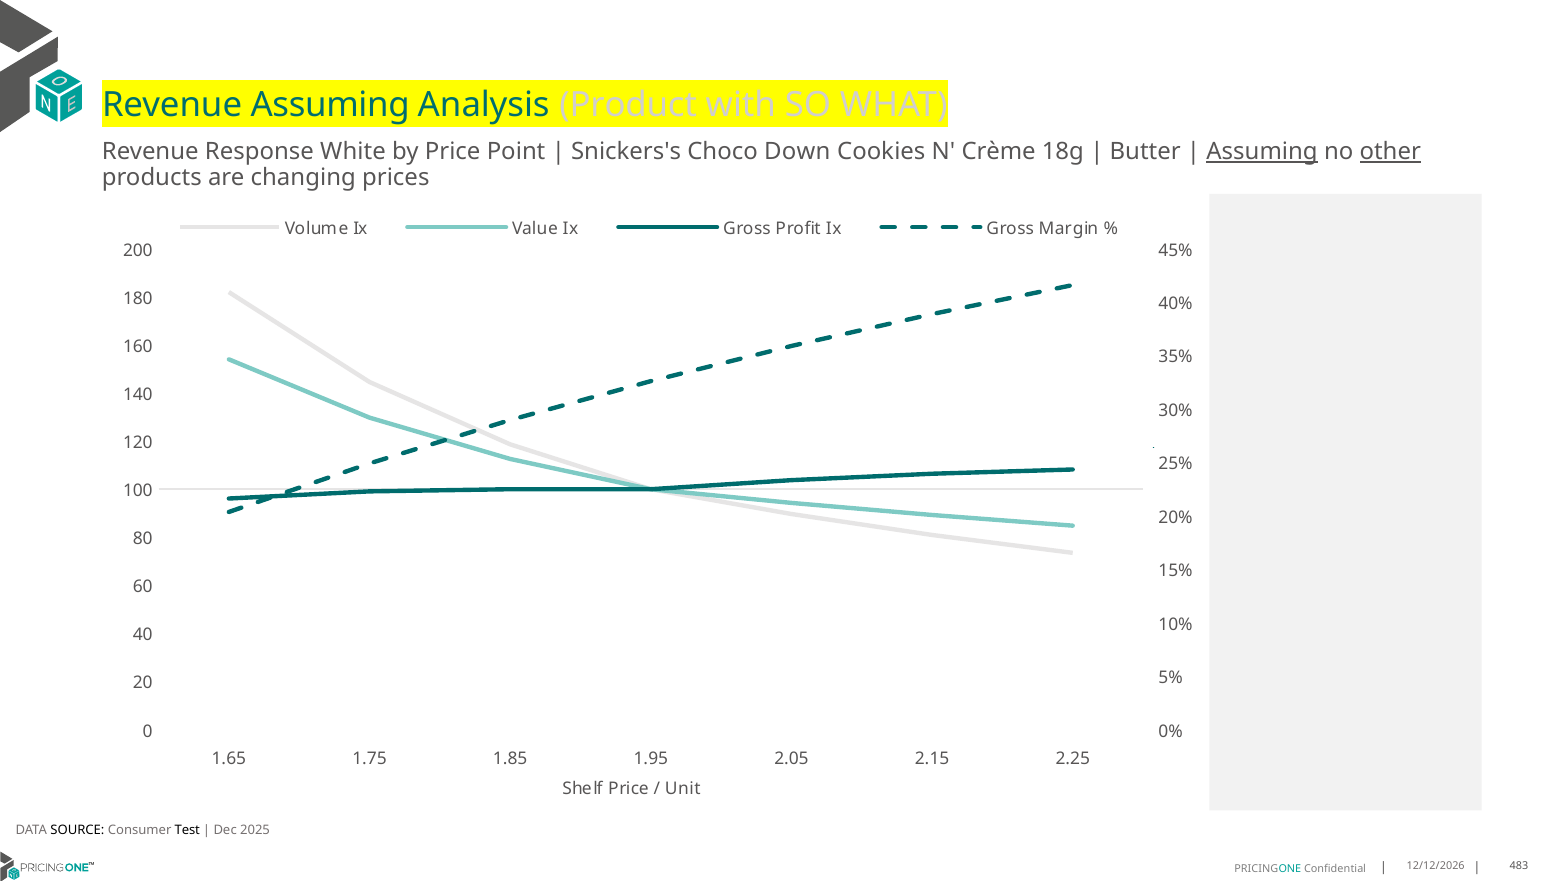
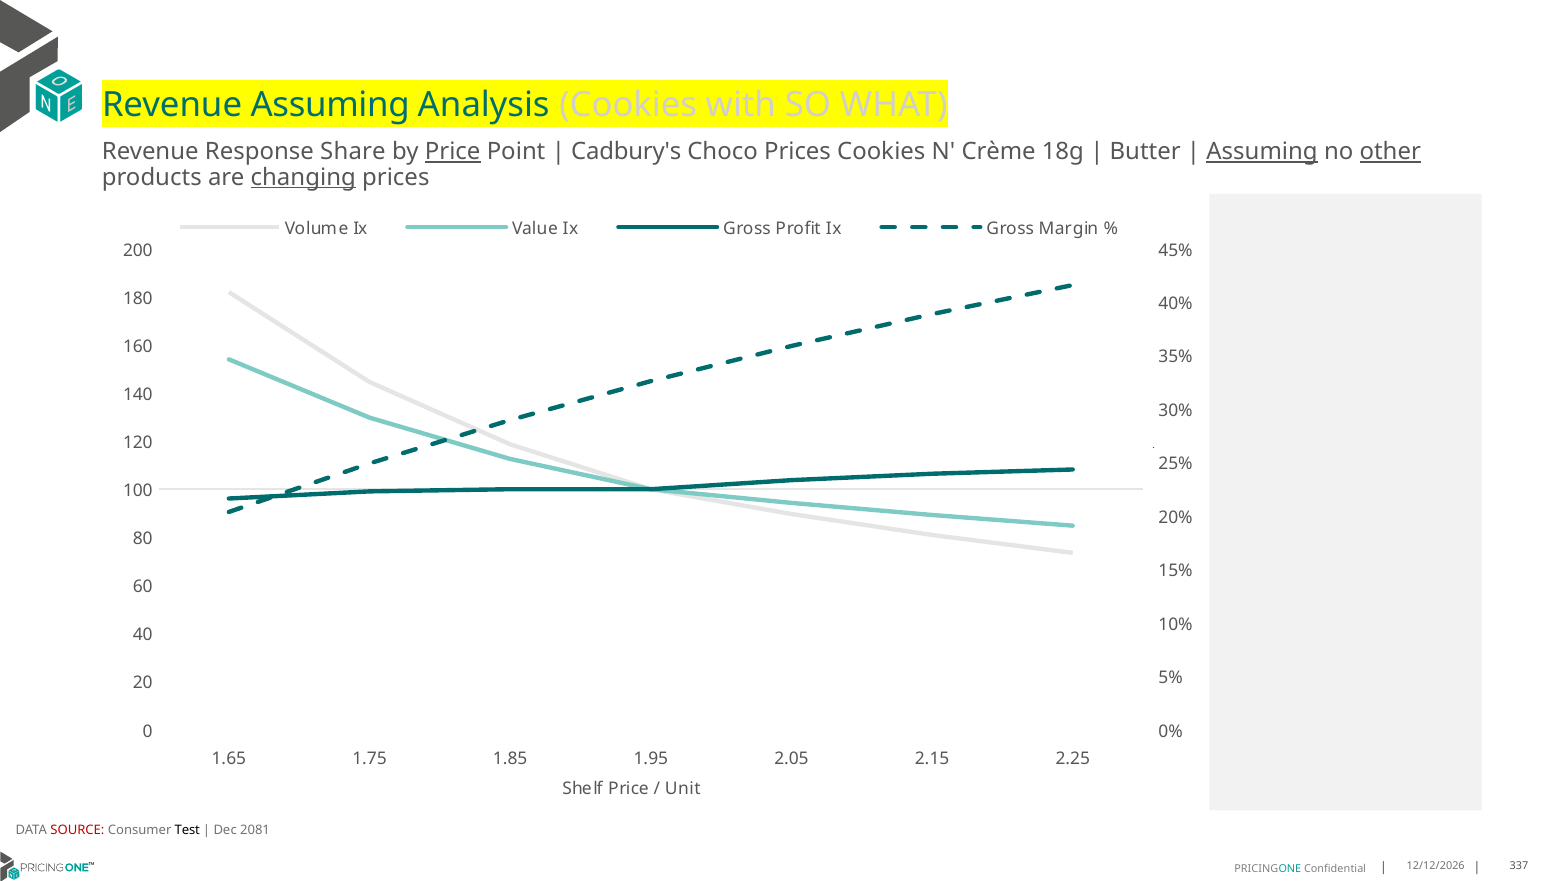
Analysis Product: Product -> Cookies
White: White -> Share
Price at (453, 152) underline: none -> present
Snickers's: Snickers's -> Cadbury's
Choco Down: Down -> Prices
changing underline: none -> present
SOURCE colour: black -> red
2025: 2025 -> 2081
483: 483 -> 337
